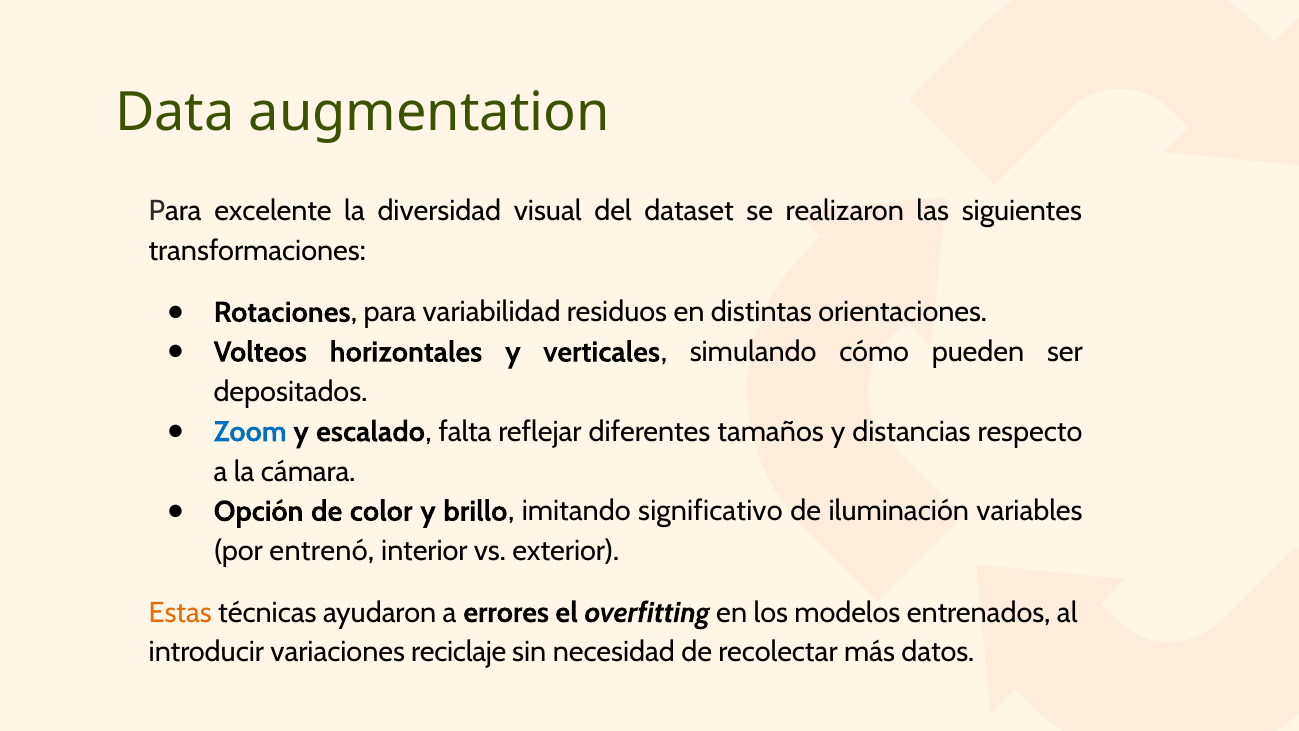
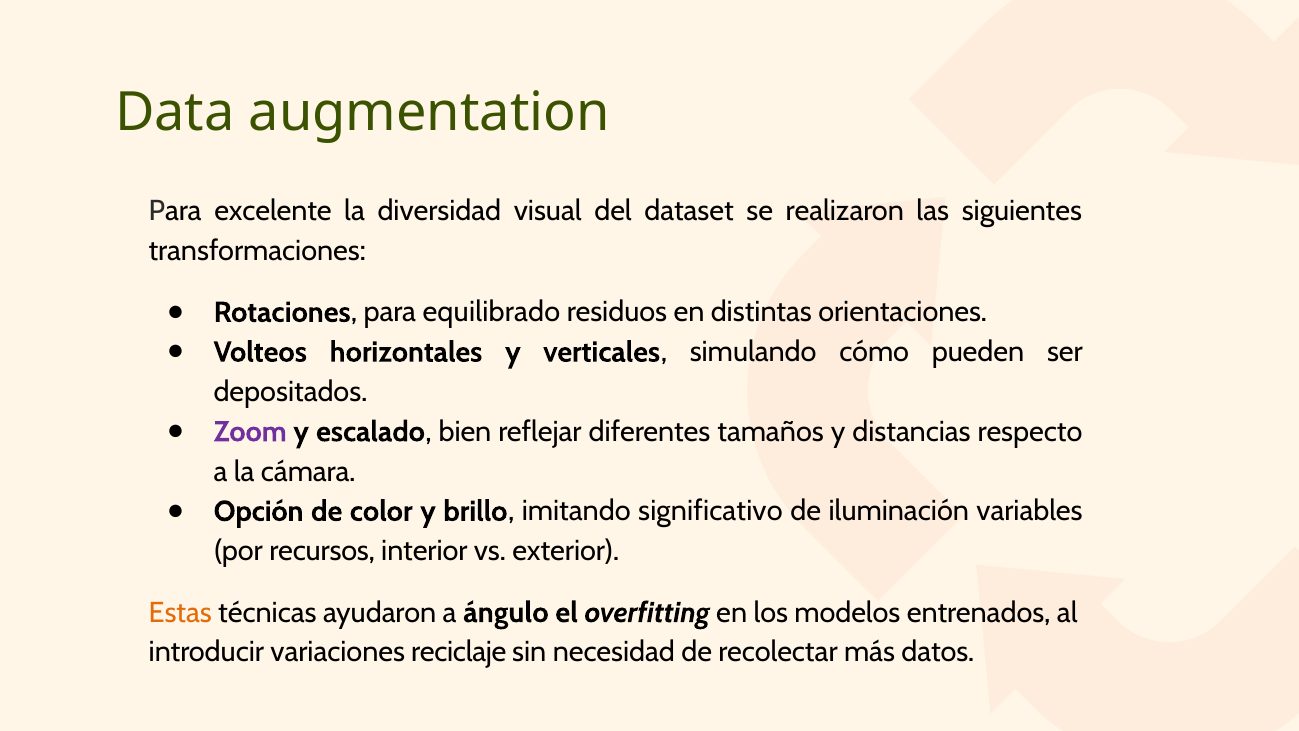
variabilidad: variabilidad -> equilibrado
Zoom colour: blue -> purple
falta: falta -> bien
entrenó: entrenó -> recursos
errores: errores -> ángulo
